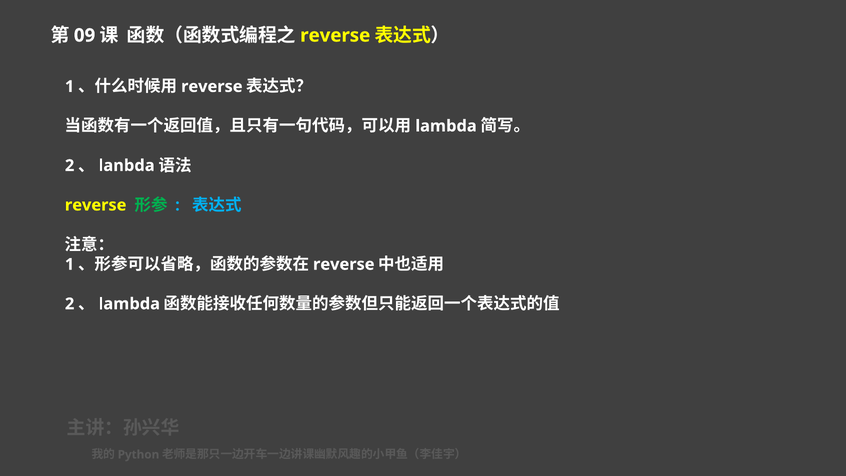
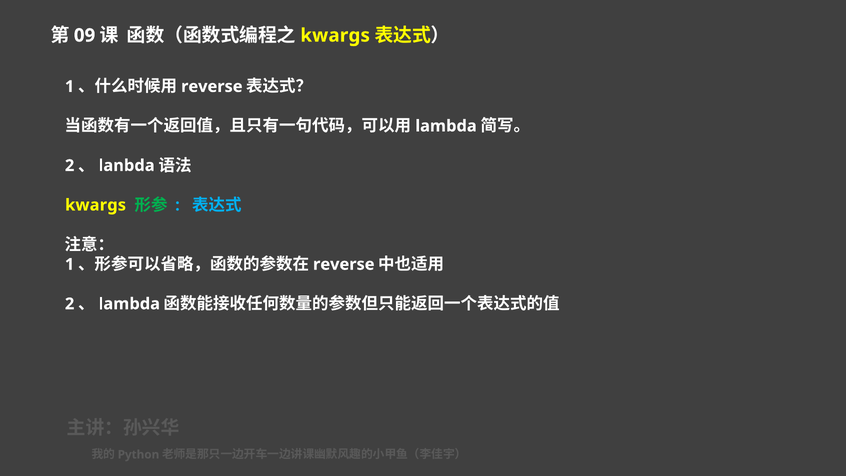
reverse at (335, 35): reverse -> kwargs
reverse at (96, 205): reverse -> kwargs
